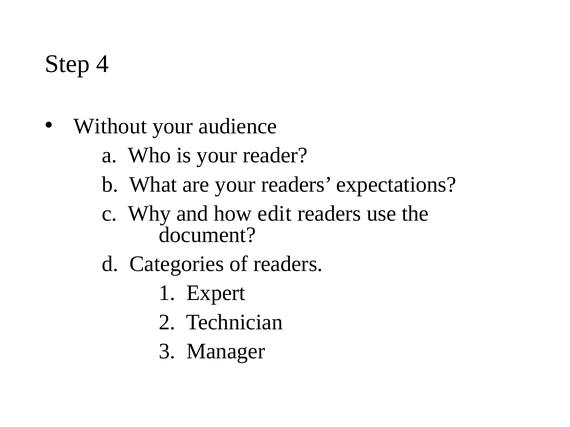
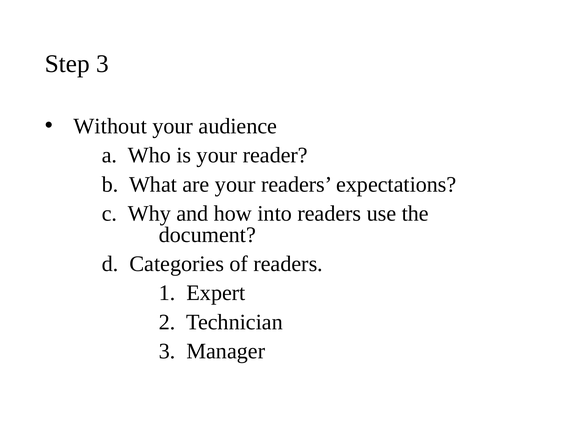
Step 4: 4 -> 3
edit: edit -> into
